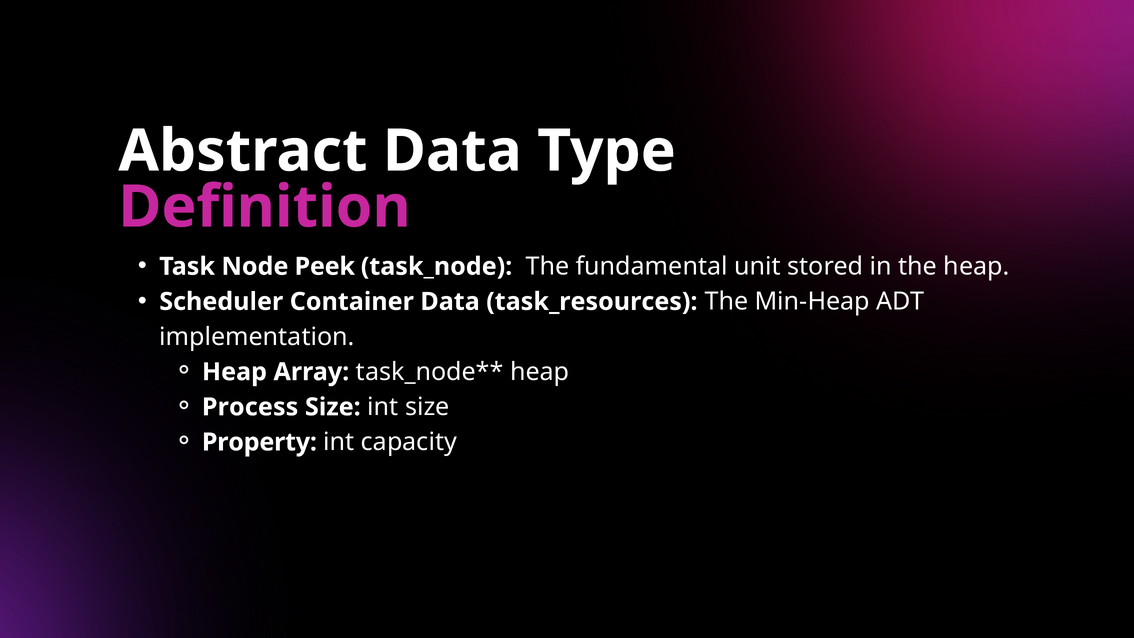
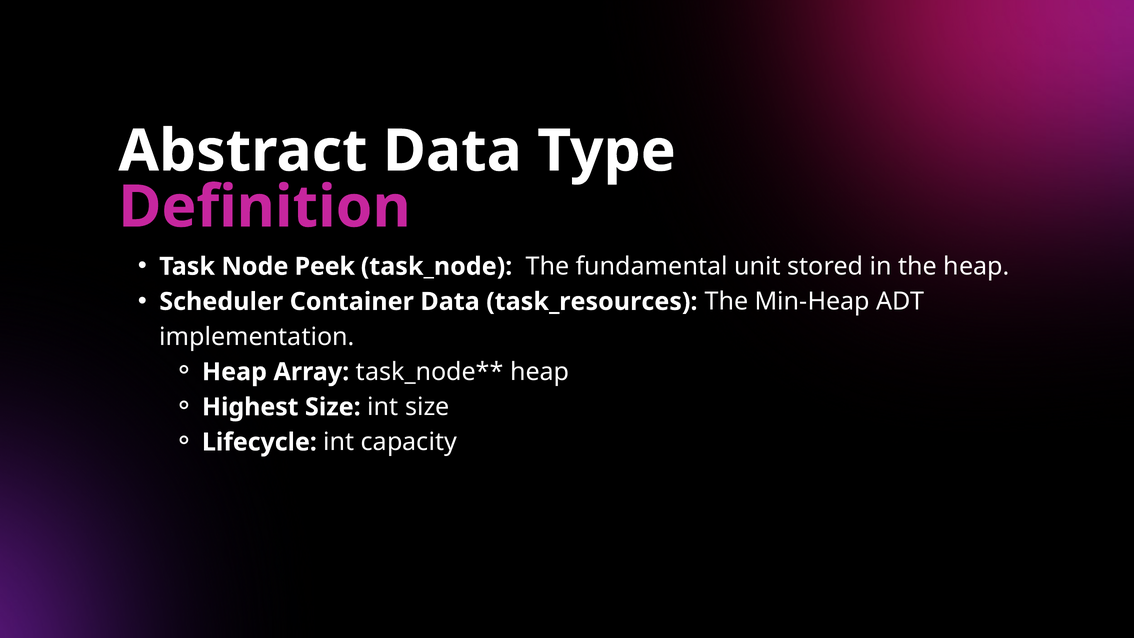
Process: Process -> Highest
Property: Property -> Lifecycle
